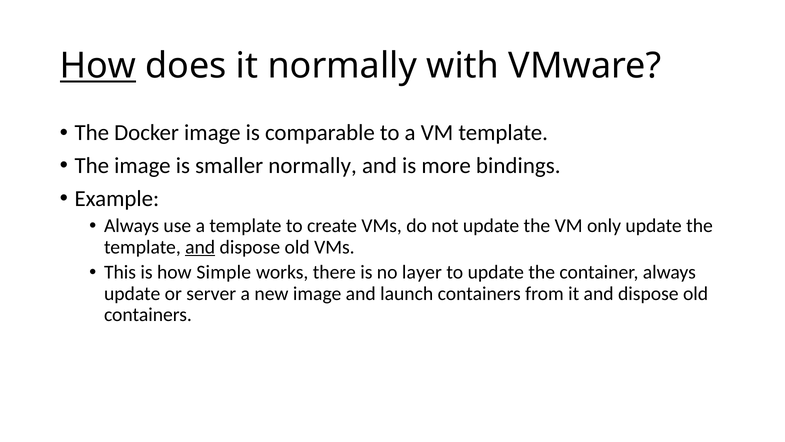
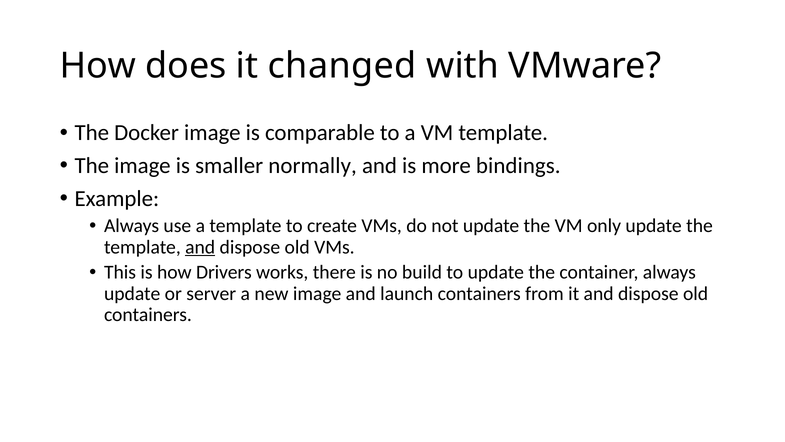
How at (98, 66) underline: present -> none
it normally: normally -> changed
Simple: Simple -> Drivers
layer: layer -> build
